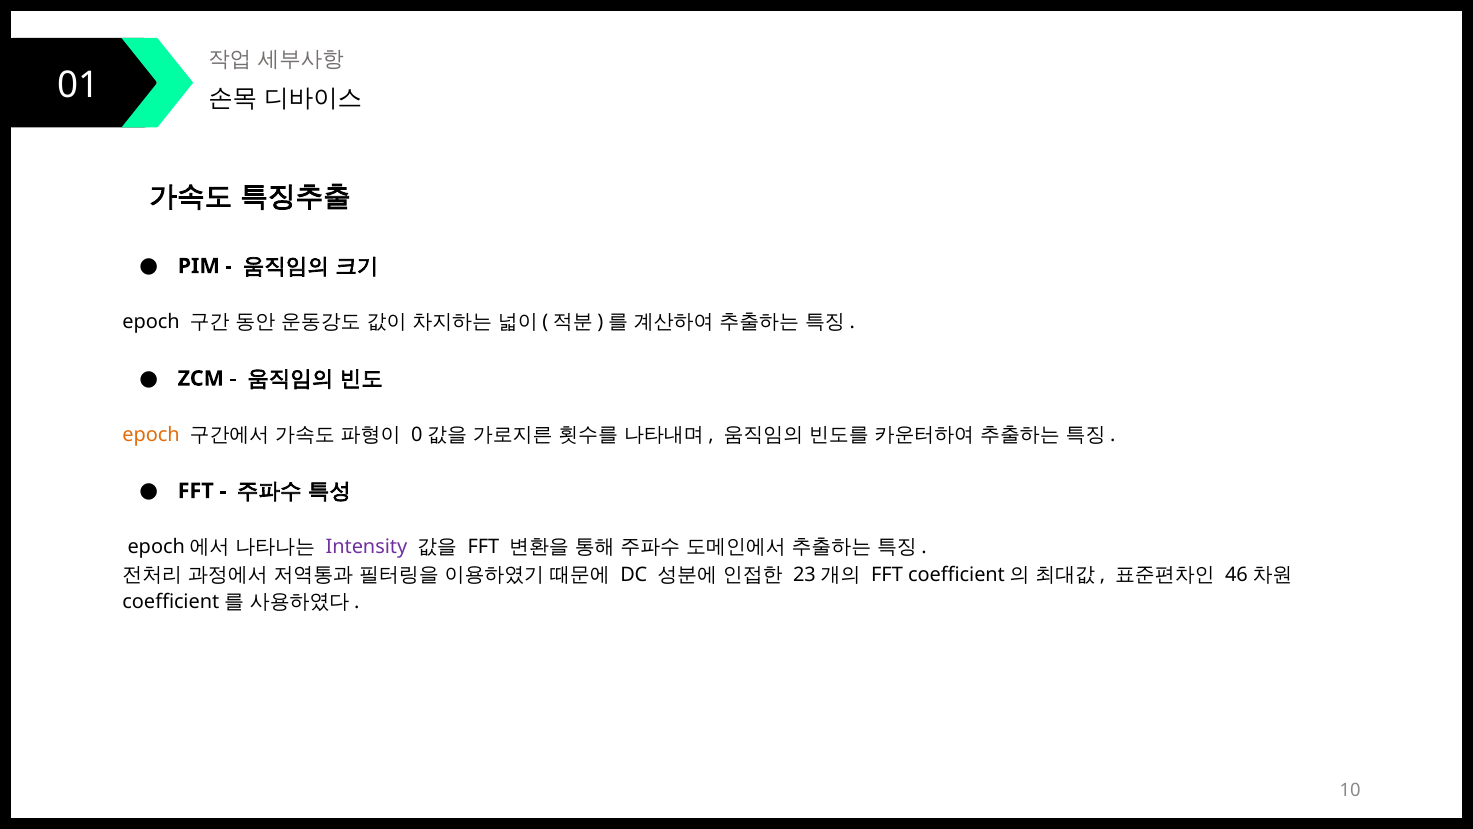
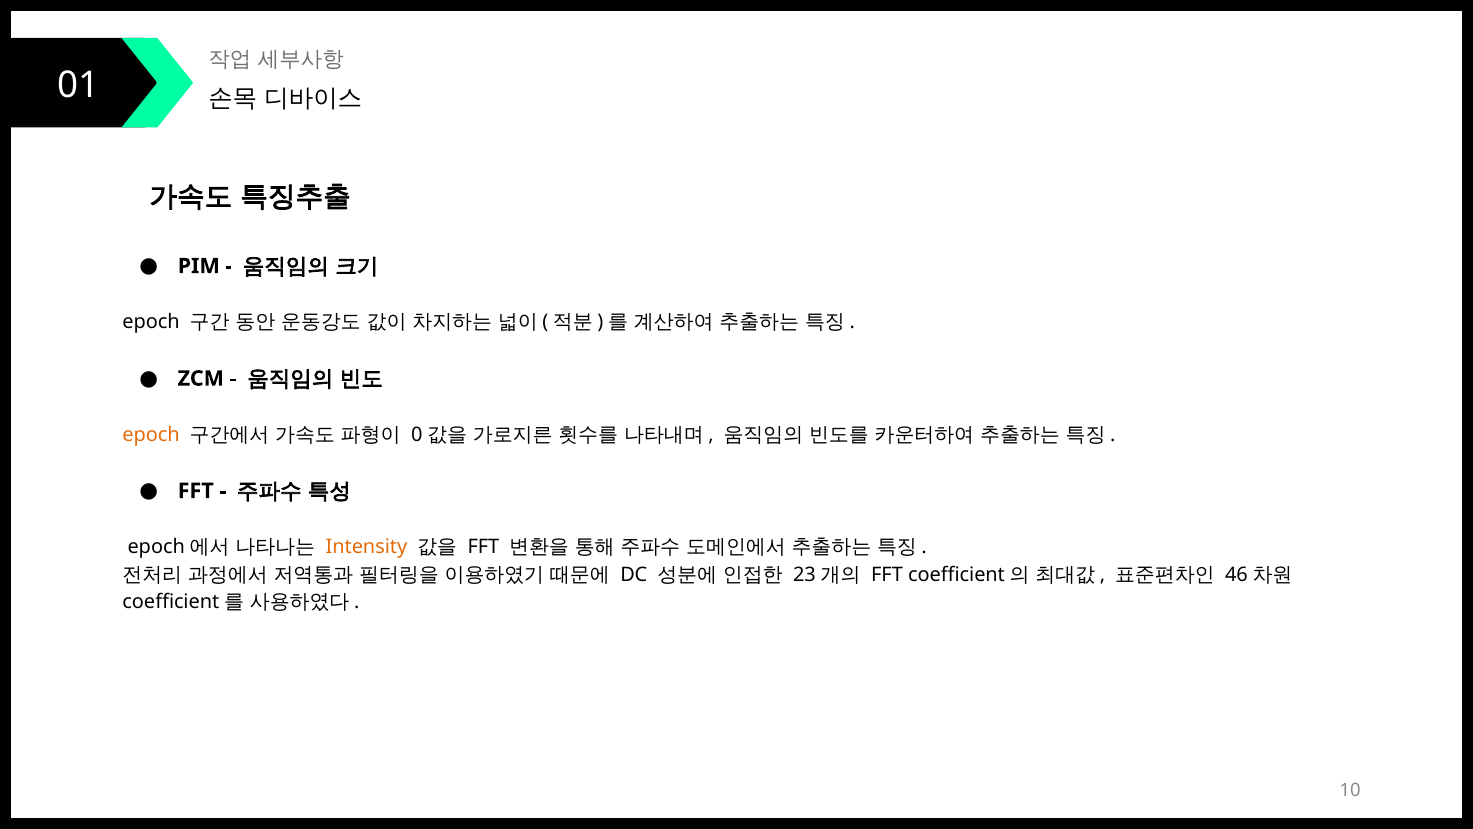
Intensity colour: purple -> orange
